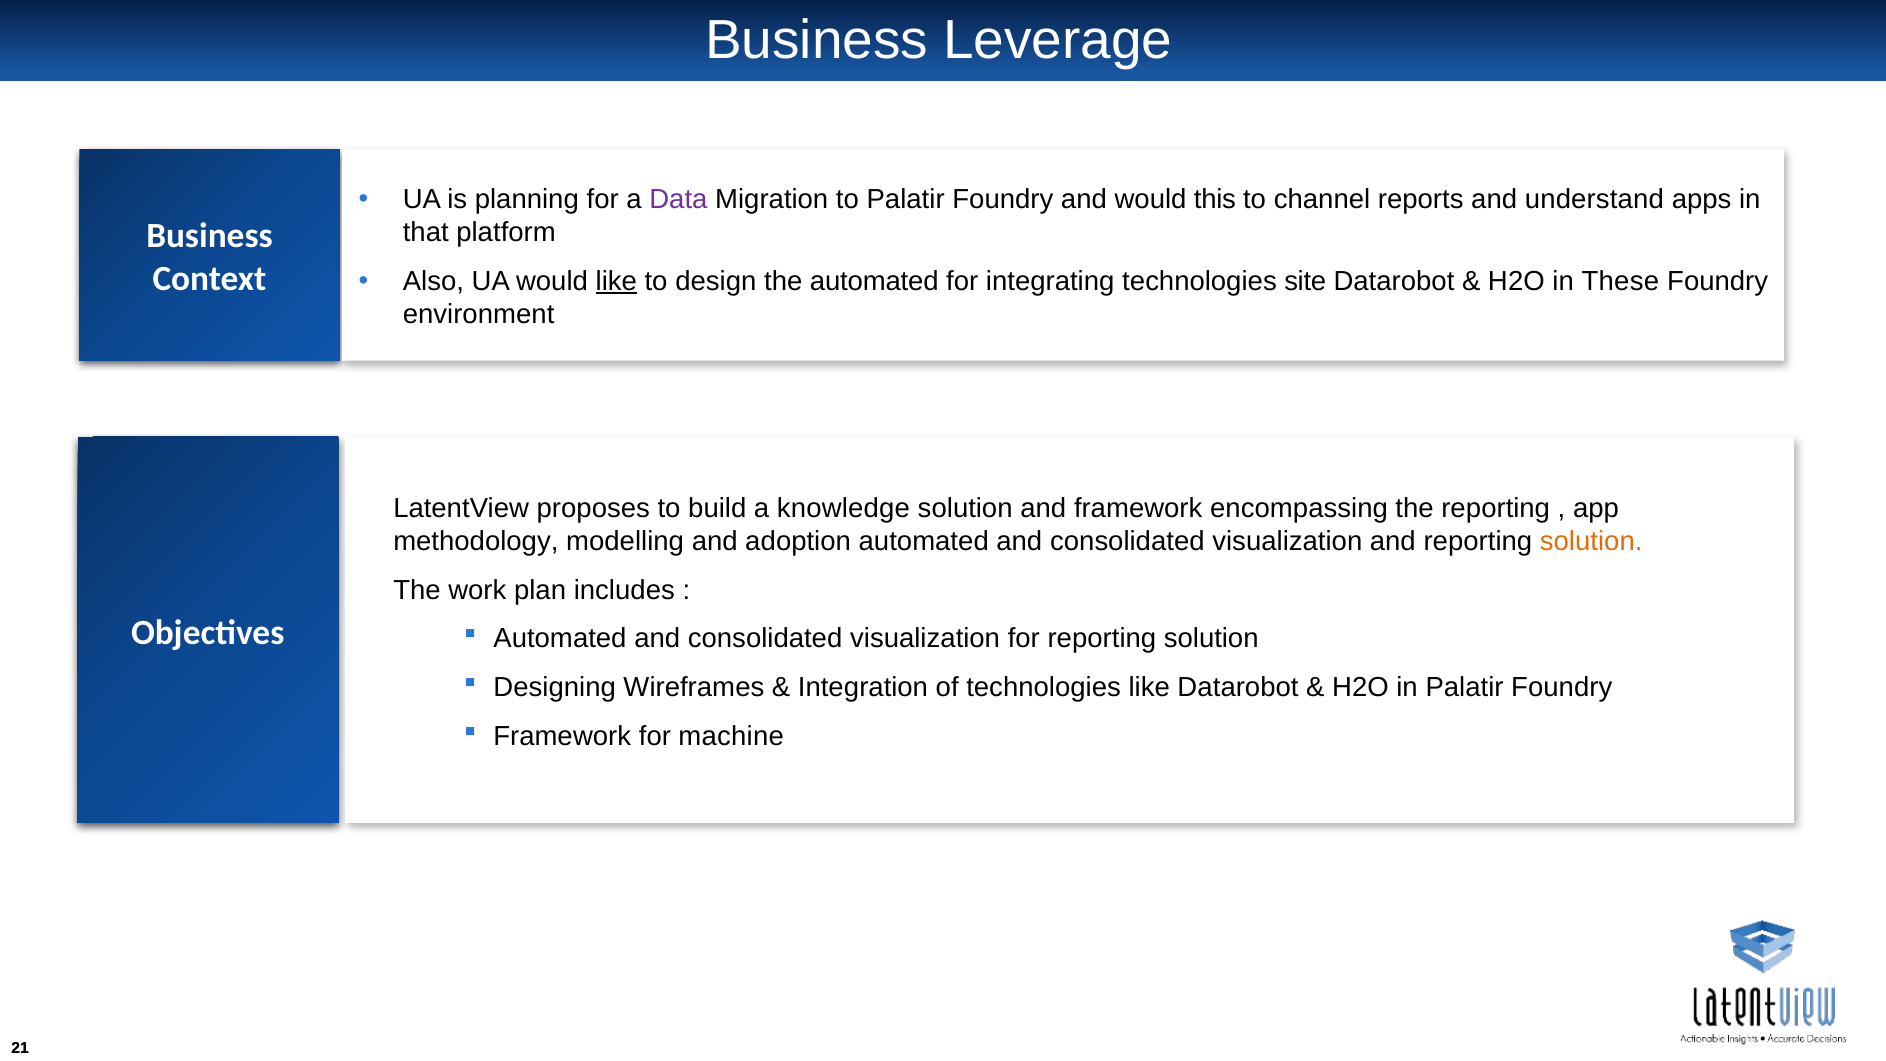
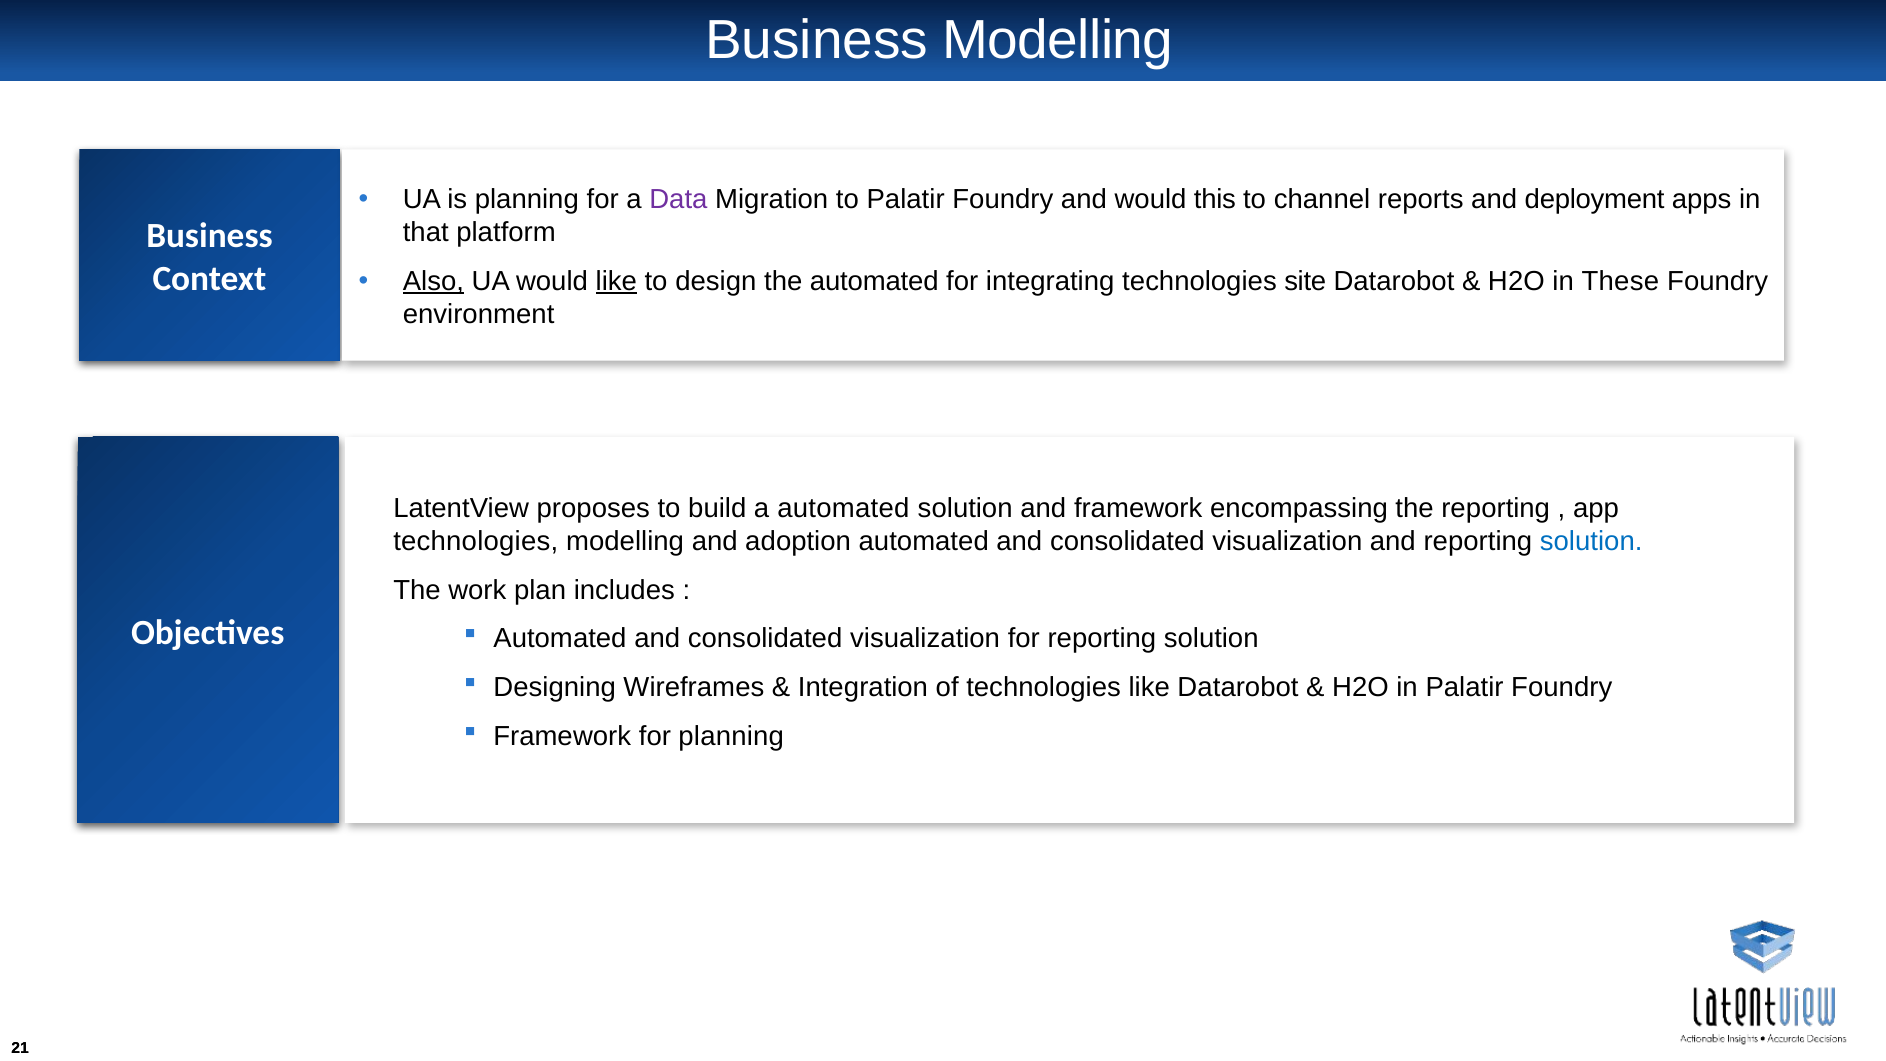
Business Leverage: Leverage -> Modelling
understand: understand -> deployment
Also underline: none -> present
a knowledge: knowledge -> automated
methodology at (476, 541): methodology -> technologies
solution at (1591, 541) colour: orange -> blue
for machine: machine -> planning
